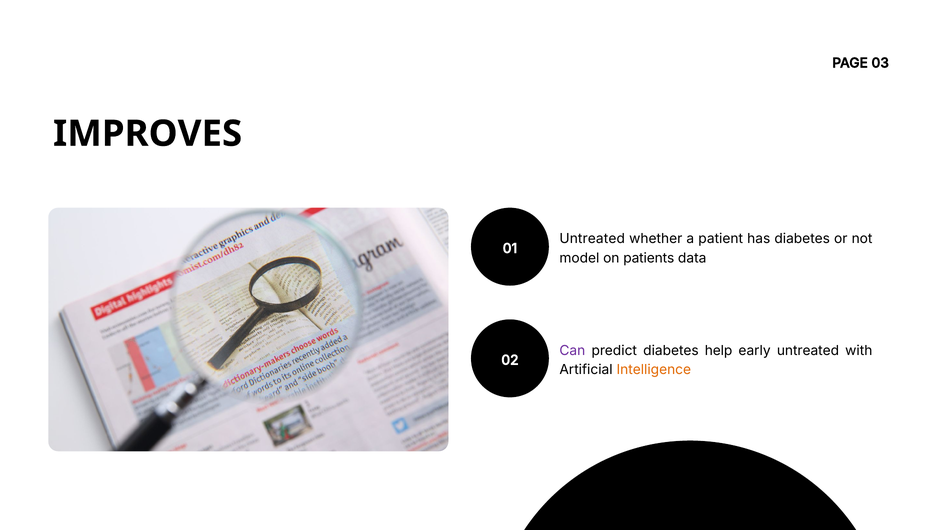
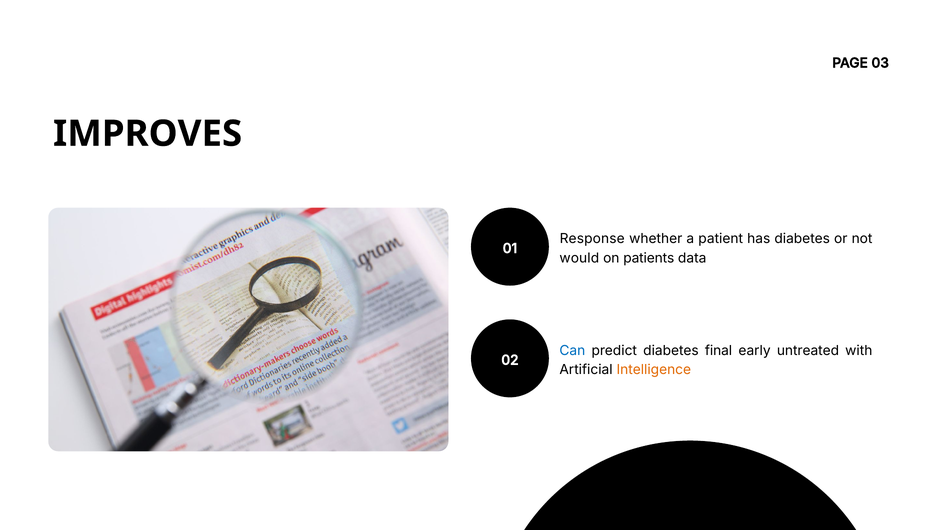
Untreated at (592, 239): Untreated -> Response
model: model -> would
Can colour: purple -> blue
help: help -> final
